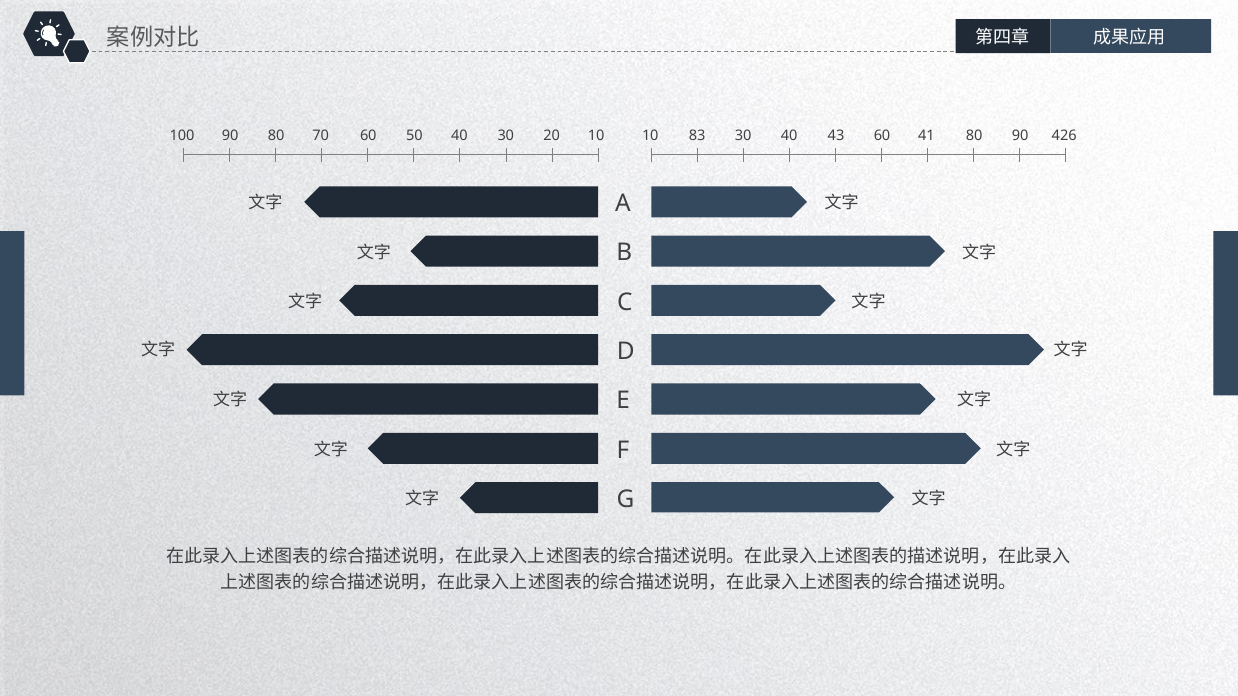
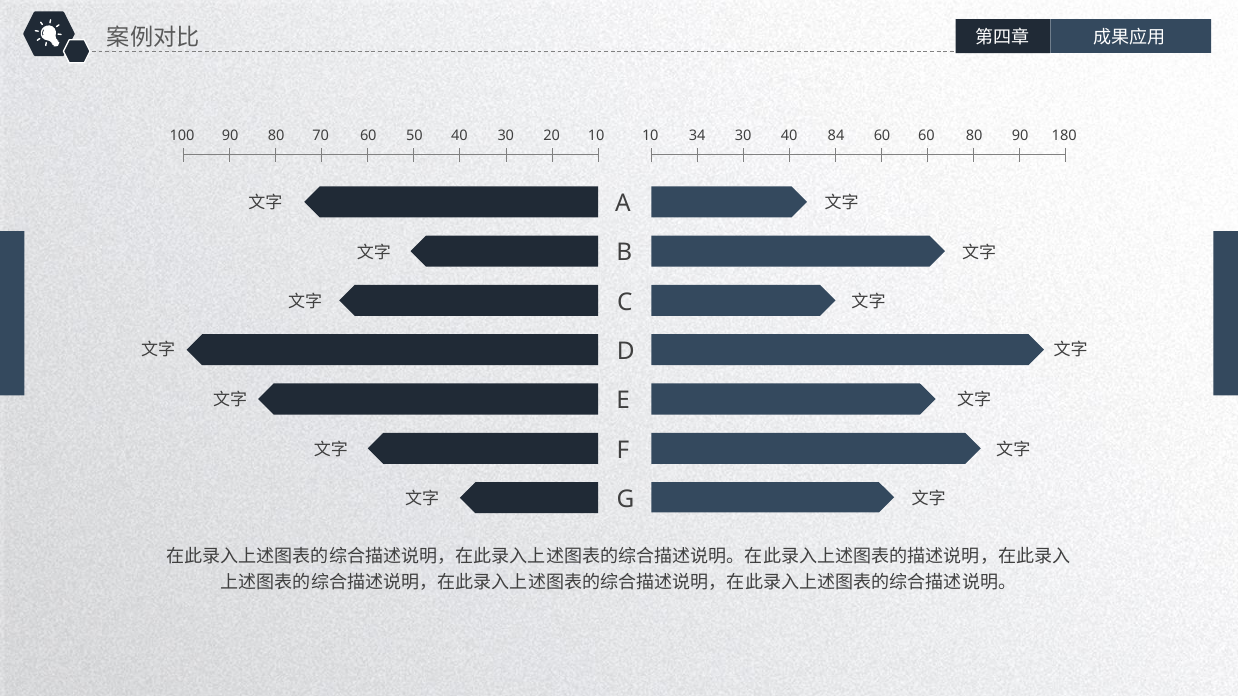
83: 83 -> 34
43: 43 -> 84
60 41: 41 -> 60
426: 426 -> 180
